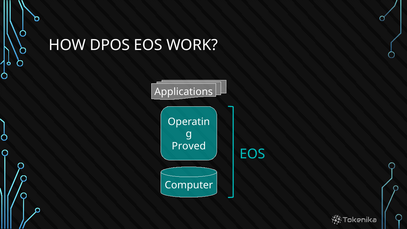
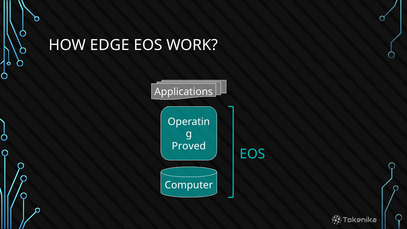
DPOS: DPOS -> EDGE
